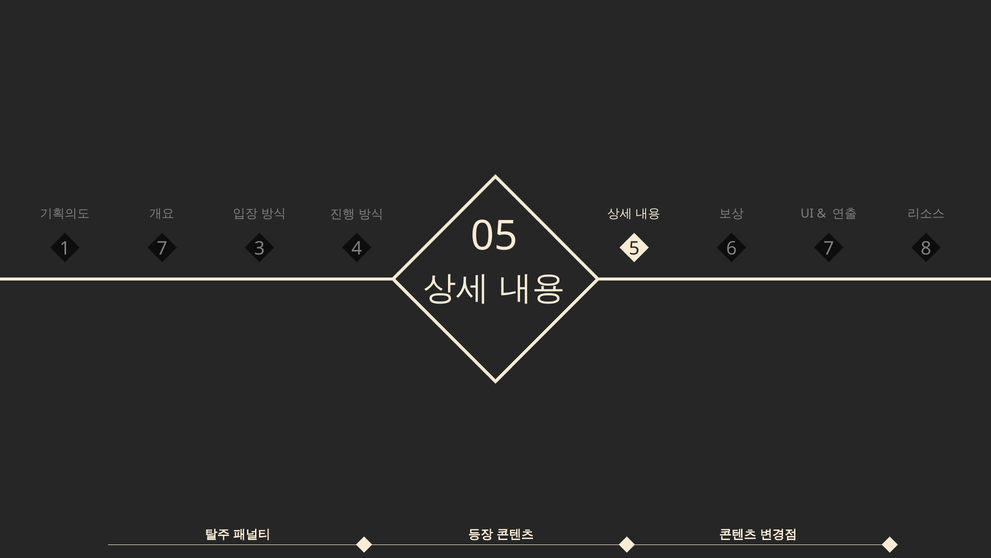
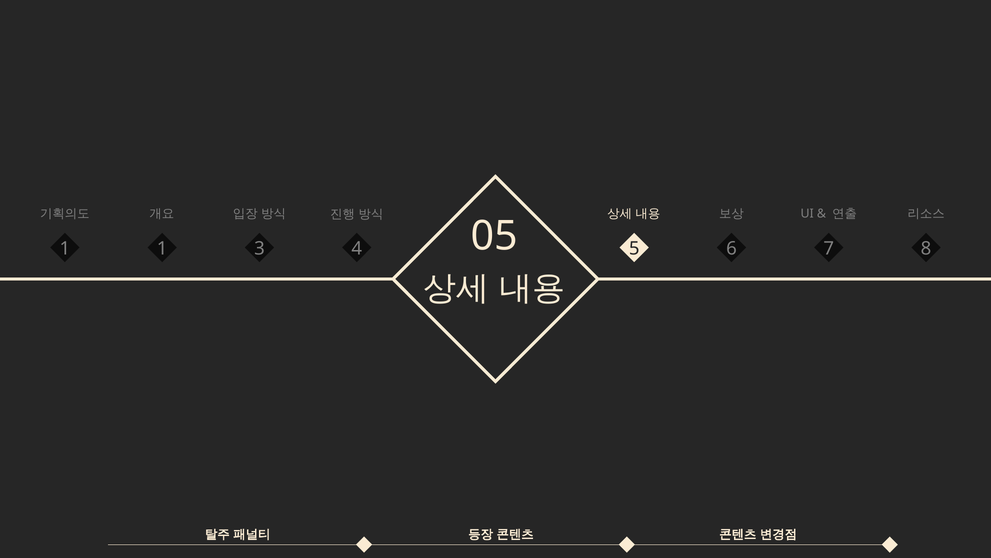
1 7: 7 -> 1
